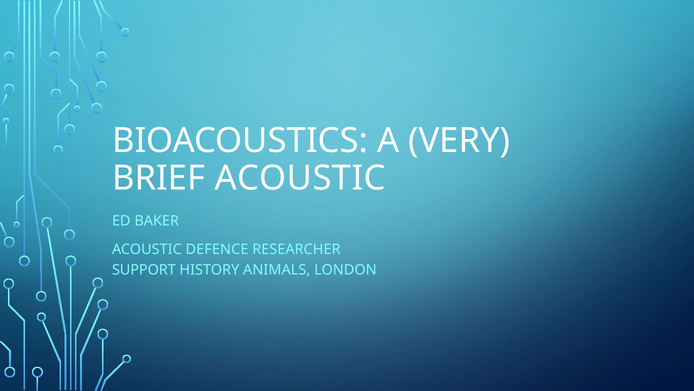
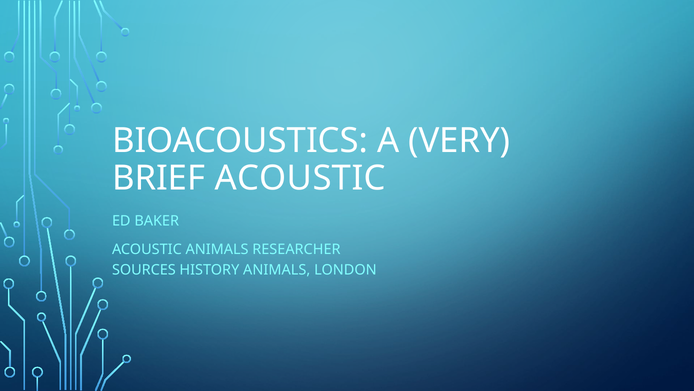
ACOUSTIC DEFENCE: DEFENCE -> ANIMALS
SUPPORT: SUPPORT -> SOURCES
